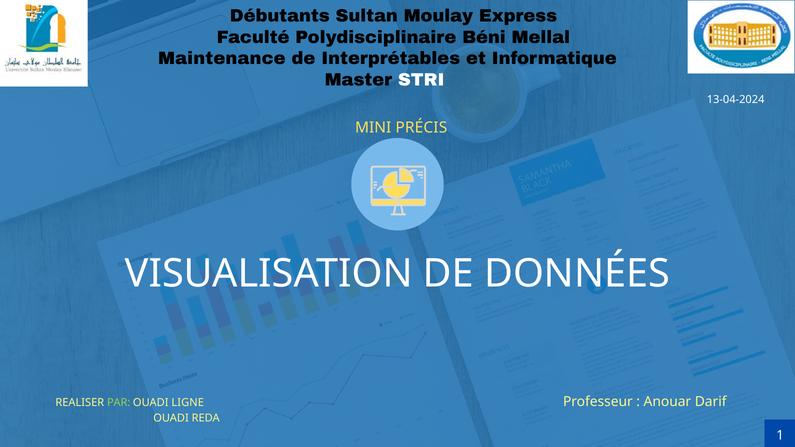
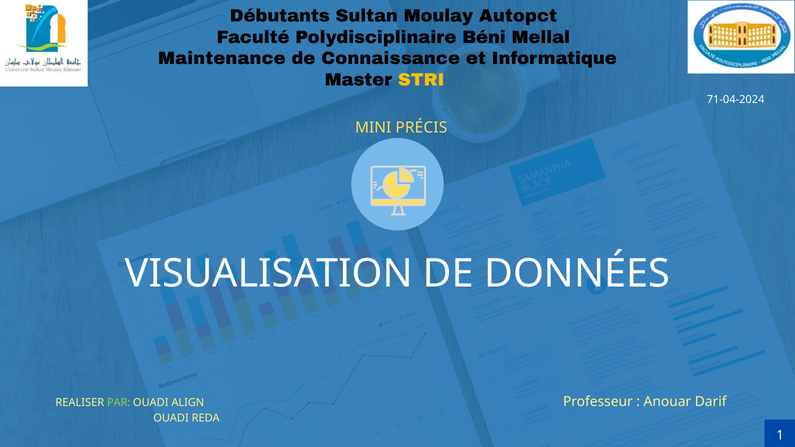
Express: Express -> Autopct
Interprétables: Interprétables -> Connaissance
STRI colour: white -> yellow
13-04-2024: 13-04-2024 -> 71-04-2024
LIGNE: LIGNE -> ALIGN
